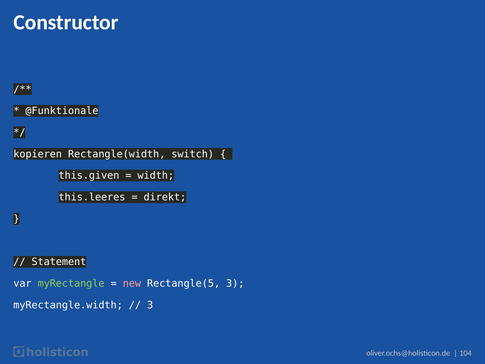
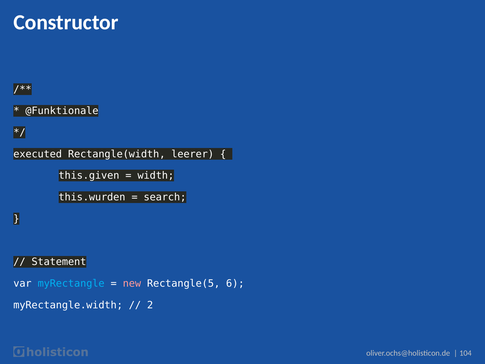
kopieren: kopieren -> executed
switch: switch -> leerer
this.leeres: this.leeres -> this.wurden
direkt: direkt -> search
myRectangle colour: light green -> light blue
Rectangle(5 3: 3 -> 6
3 at (150, 305): 3 -> 2
